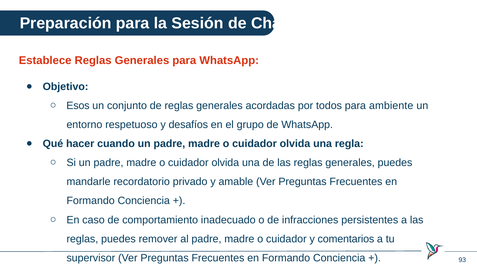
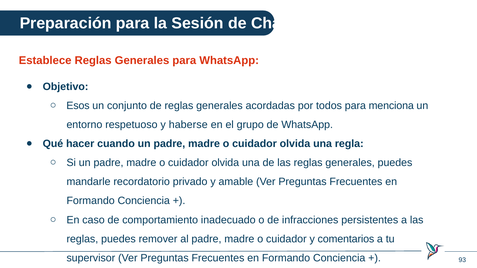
ambiente: ambiente -> menciona
desafíos: desafíos -> haberse
